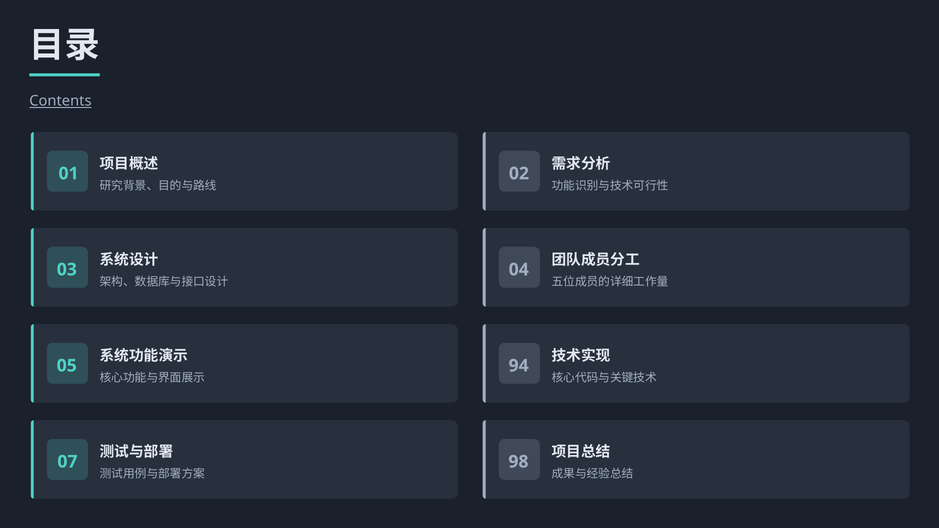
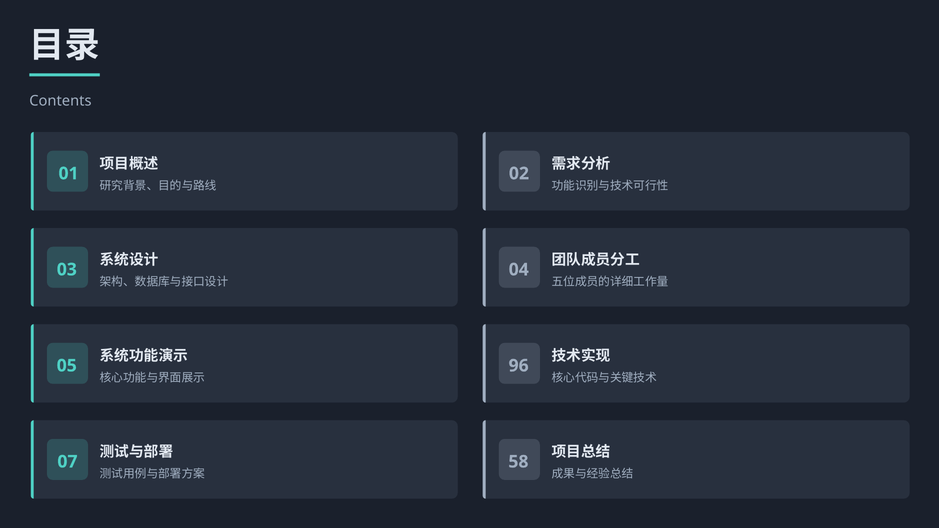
Contents underline: present -> none
94: 94 -> 96
98: 98 -> 58
